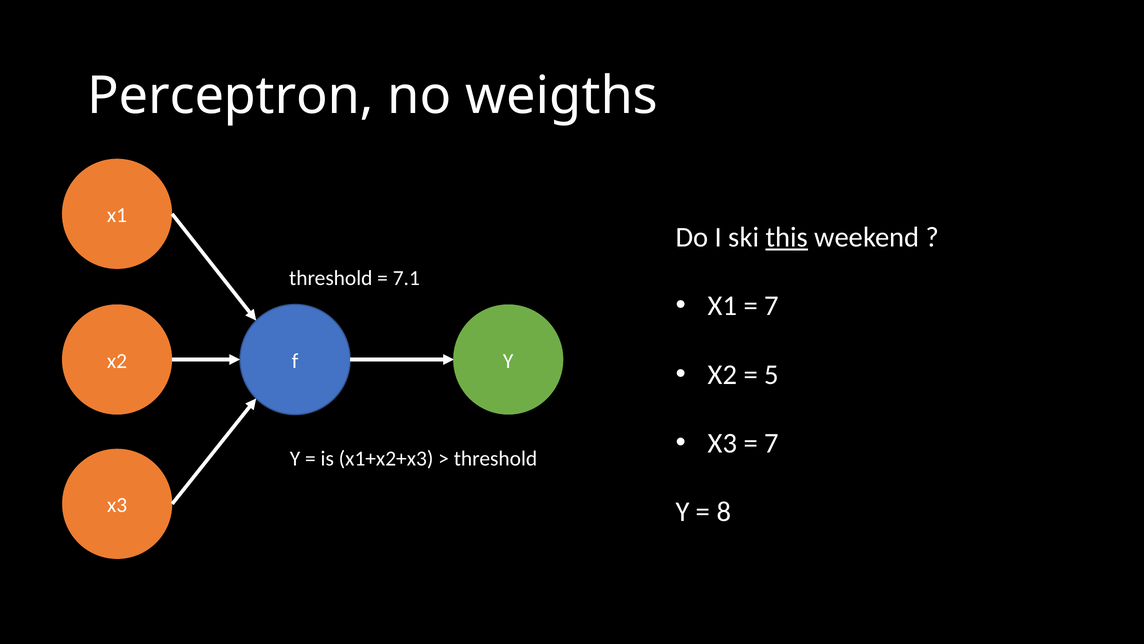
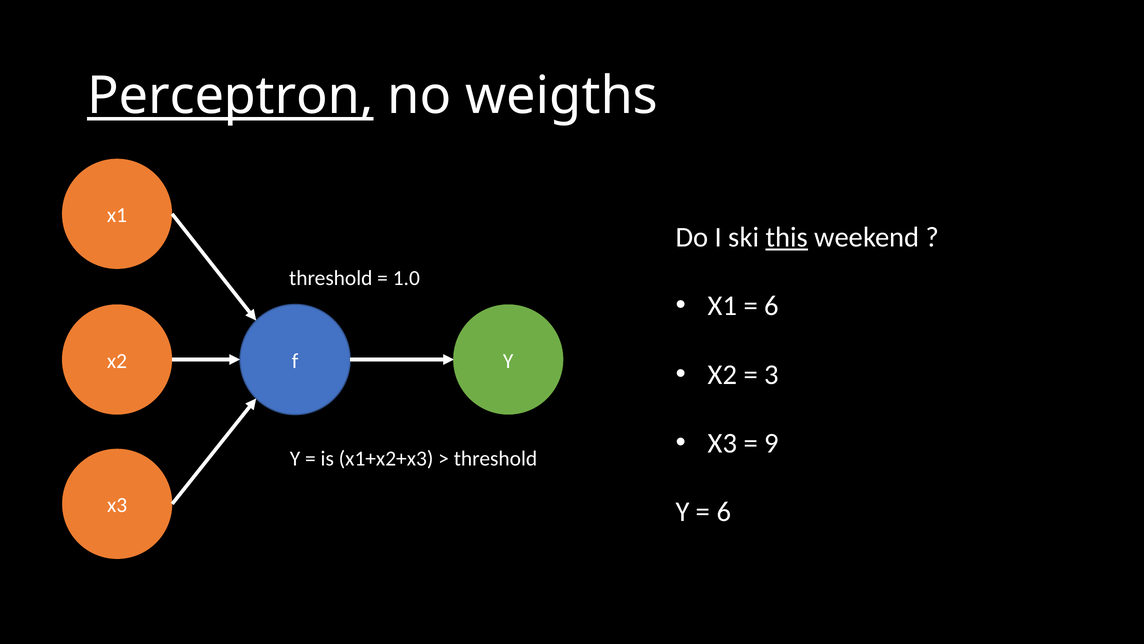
Perceptron underline: none -> present
7.1: 7.1 -> 1.0
7 at (772, 306): 7 -> 6
5: 5 -> 3
7 at (772, 443): 7 -> 9
8 at (724, 512): 8 -> 6
